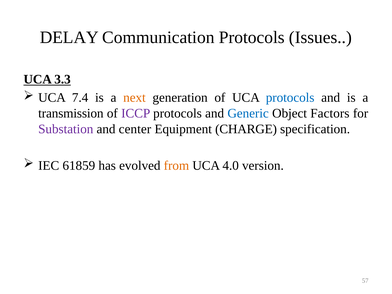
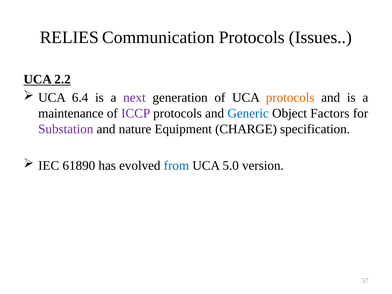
DELAY: DELAY -> RELIES
3.3: 3.3 -> 2.2
7.4: 7.4 -> 6.4
next colour: orange -> purple
protocols at (290, 98) colour: blue -> orange
transmission: transmission -> maintenance
center: center -> nature
61859: 61859 -> 61890
from colour: orange -> blue
4.0: 4.0 -> 5.0
